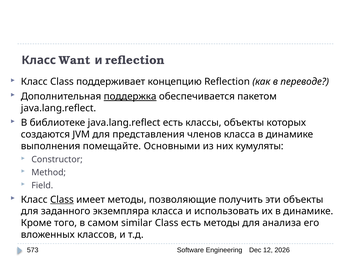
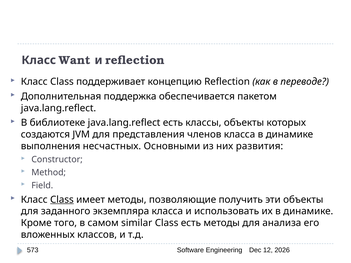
поддержка underline: present -> none
помещайте: помещайте -> несчастных
кумуляты: кумуляты -> развития
